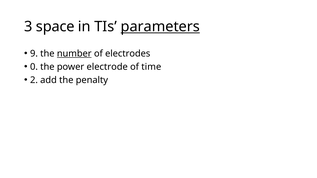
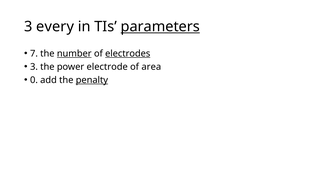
space: space -> every
9: 9 -> 7
electrodes underline: none -> present
0 at (34, 67): 0 -> 3
time: time -> area
2: 2 -> 0
penalty underline: none -> present
